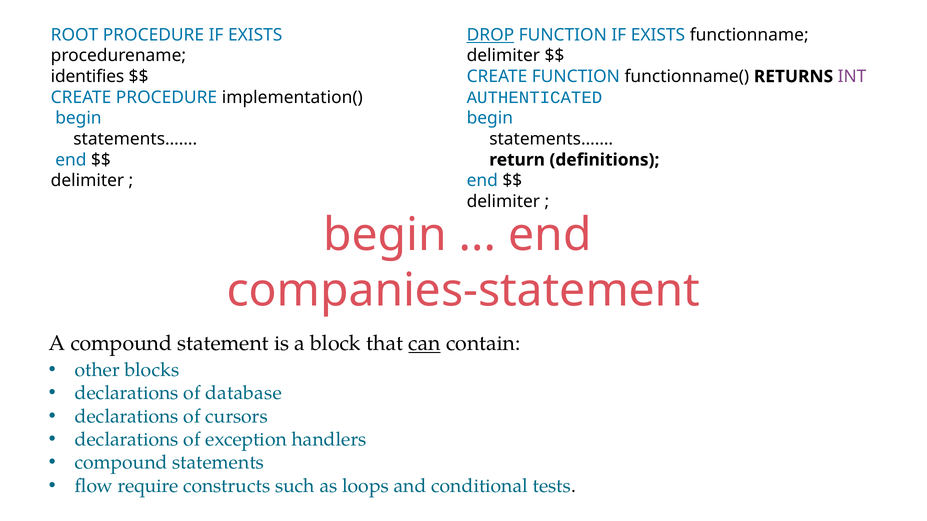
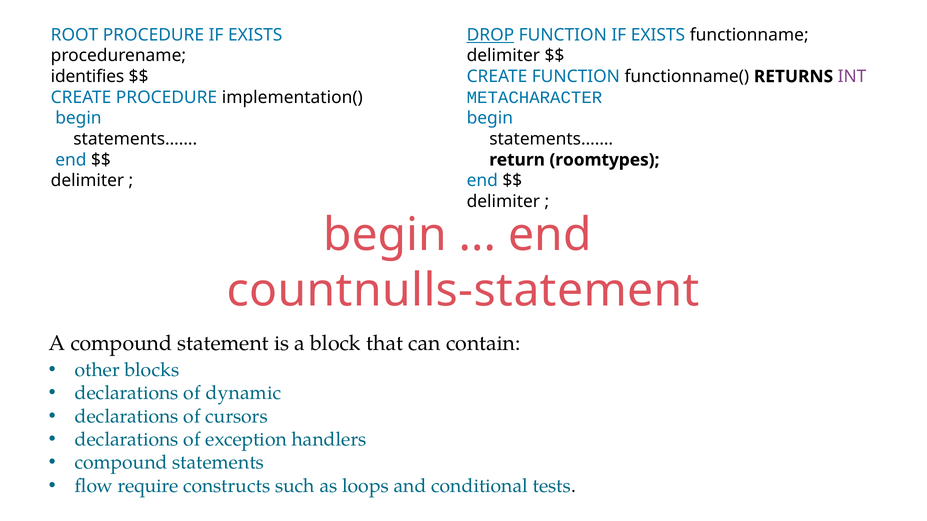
AUTHENTICATED: AUTHENTICATED -> METACHARACTER
definitions: definitions -> roomtypes
companies-statement: companies-statement -> countnulls-statement
can underline: present -> none
database: database -> dynamic
